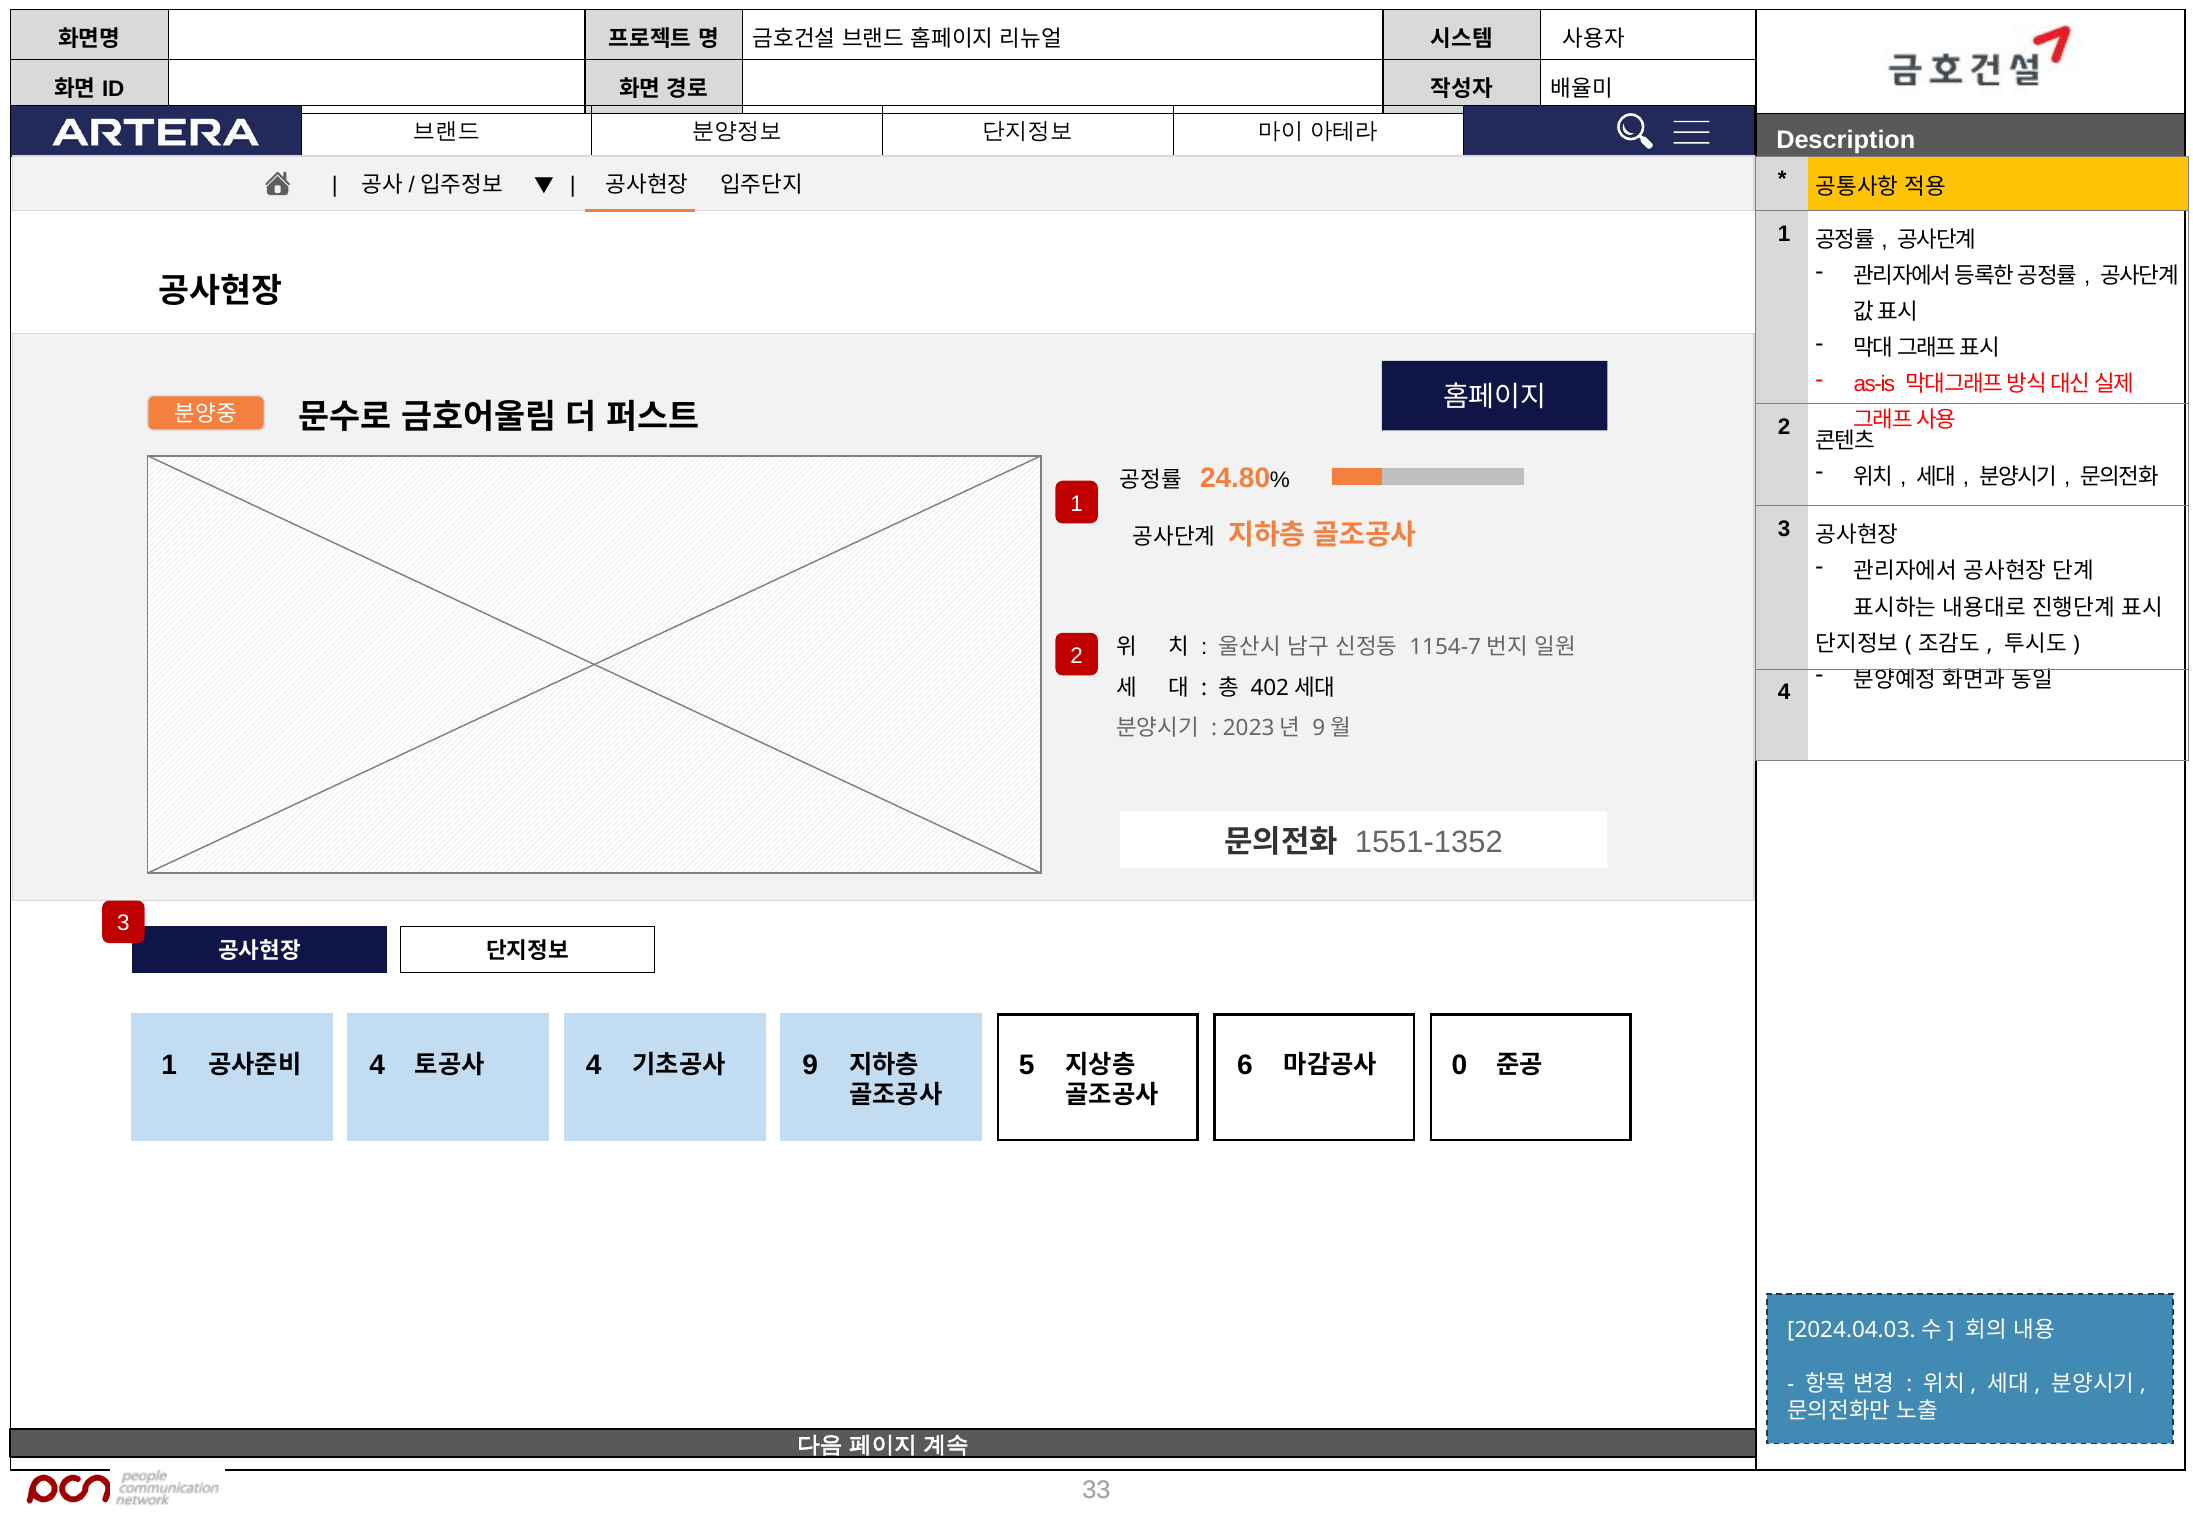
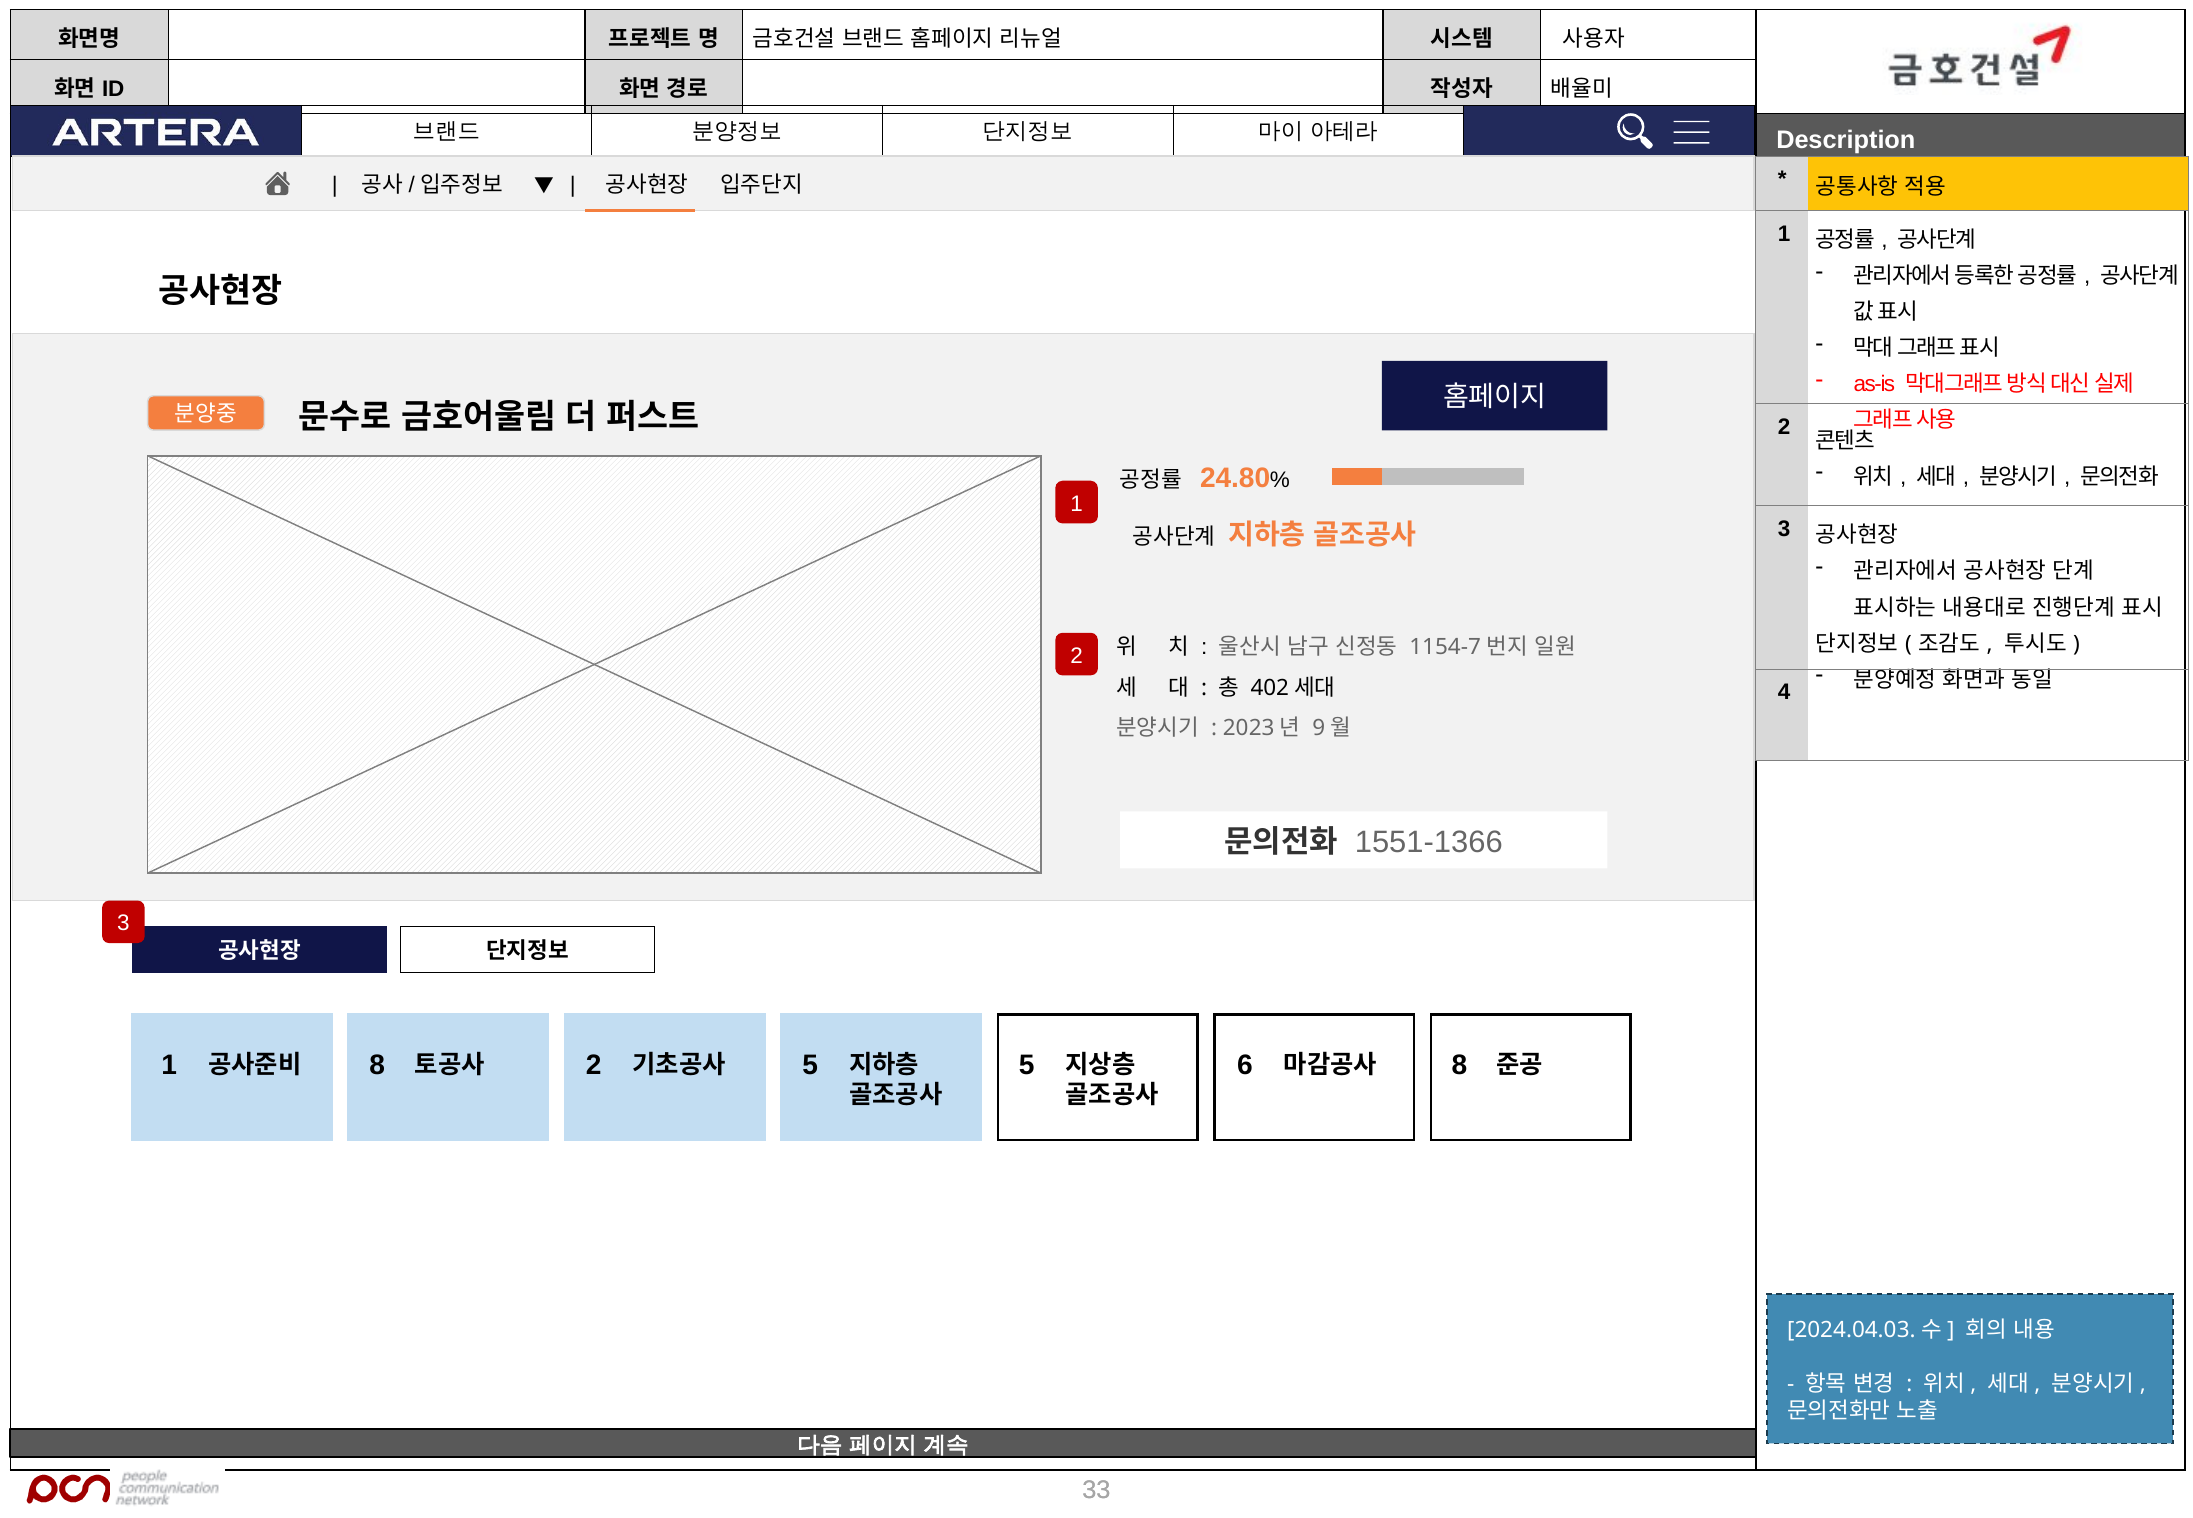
1551-1352: 1551-1352 -> 1551-1366
4 at (377, 1065): 4 -> 8
4 at (594, 1065): 4 -> 2
9 at (810, 1065): 9 -> 5
0 at (1460, 1065): 0 -> 8
